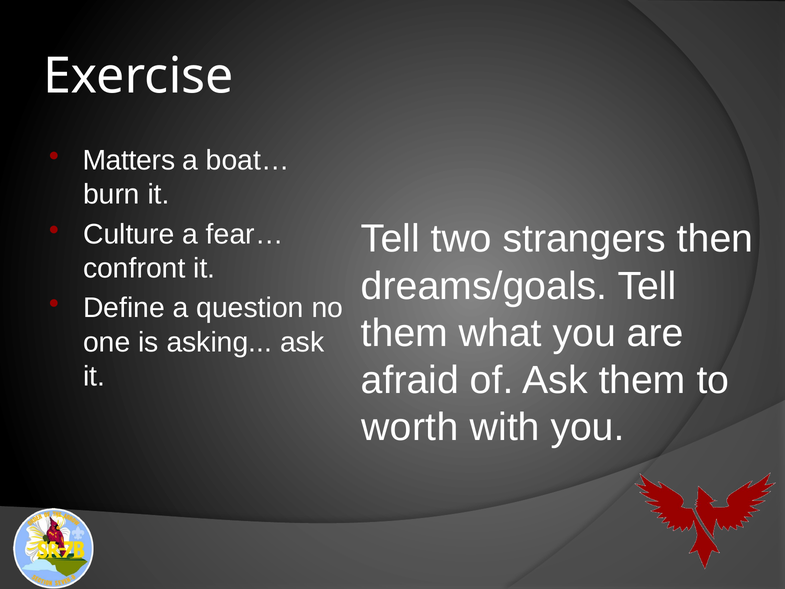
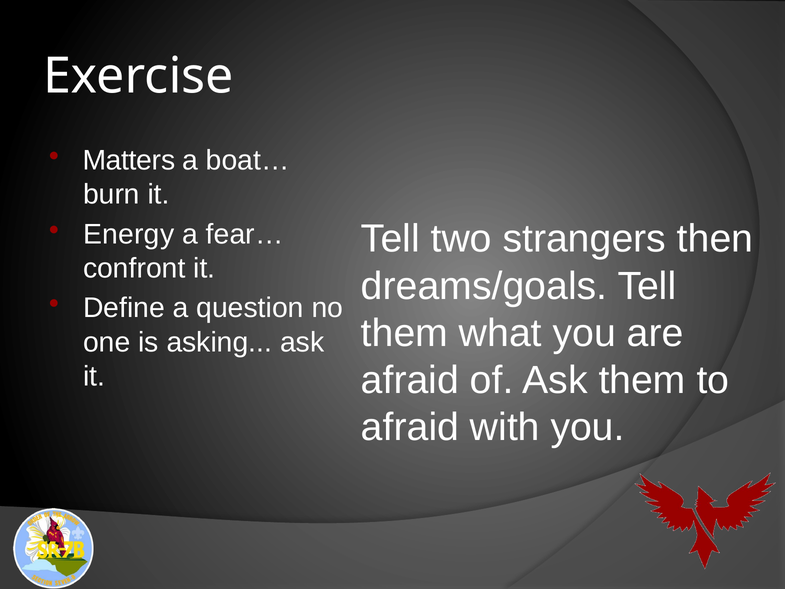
Culture: Culture -> Energy
worth at (410, 427): worth -> afraid
